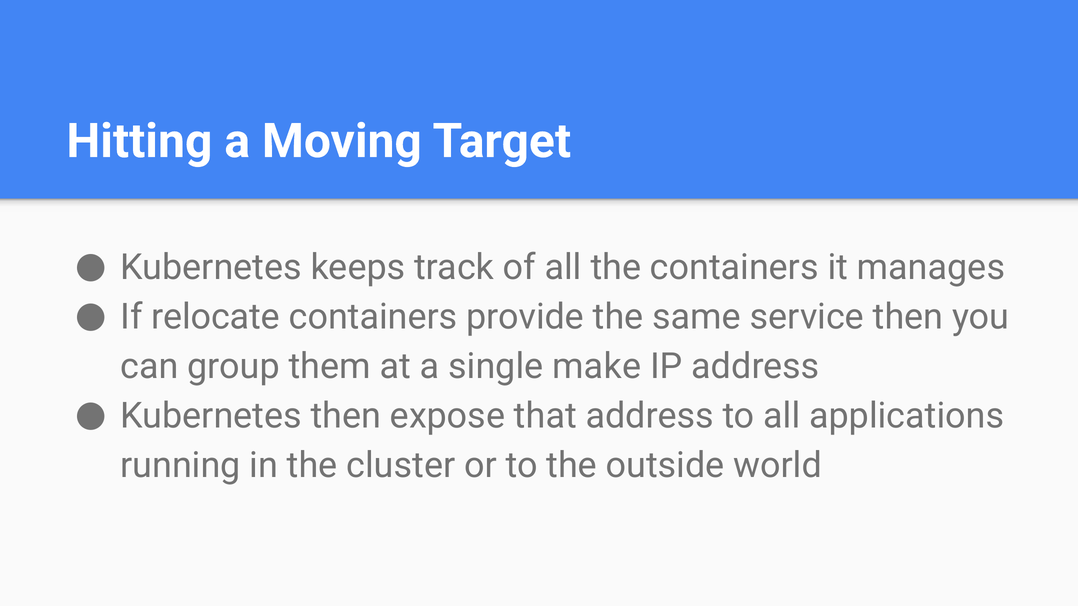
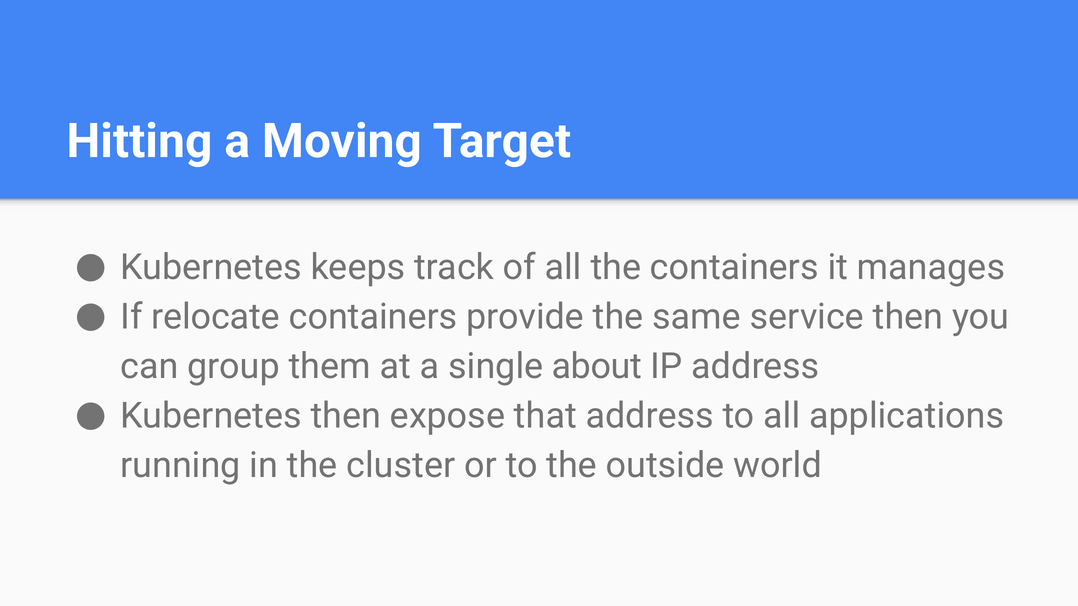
make: make -> about
